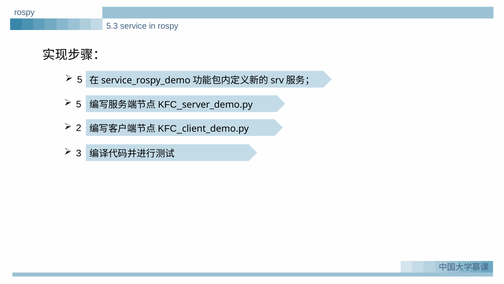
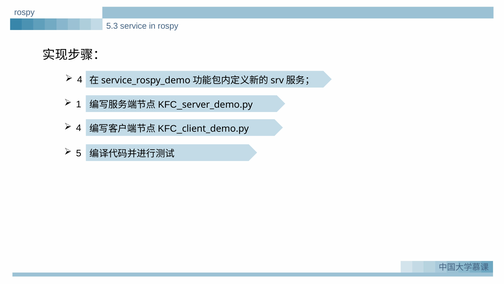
5 at (80, 80): 5 -> 4
5 at (79, 104): 5 -> 1
2 at (79, 128): 2 -> 4
3: 3 -> 5
